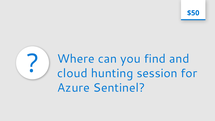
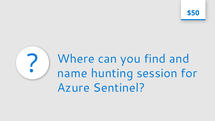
cloud: cloud -> name
